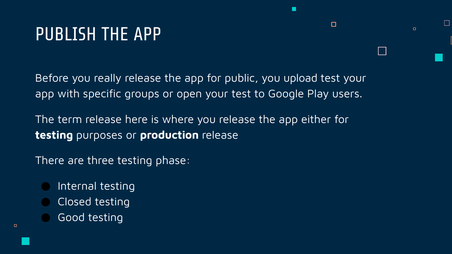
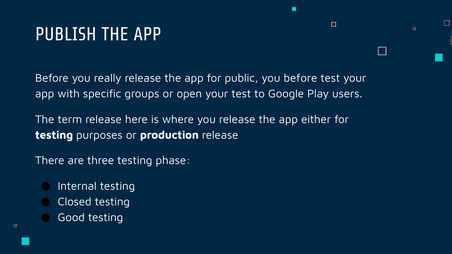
you upload: upload -> before
